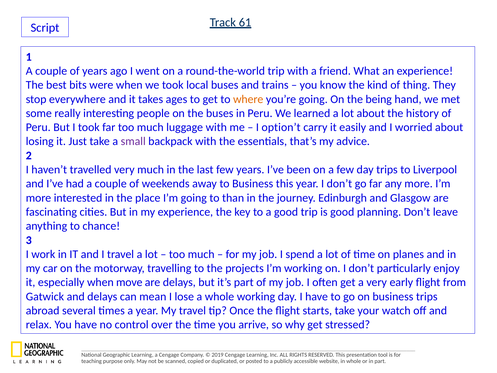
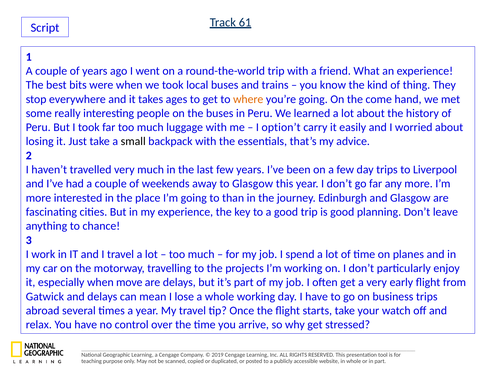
being: being -> come
small colour: purple -> black
to Business: Business -> Glasgow
